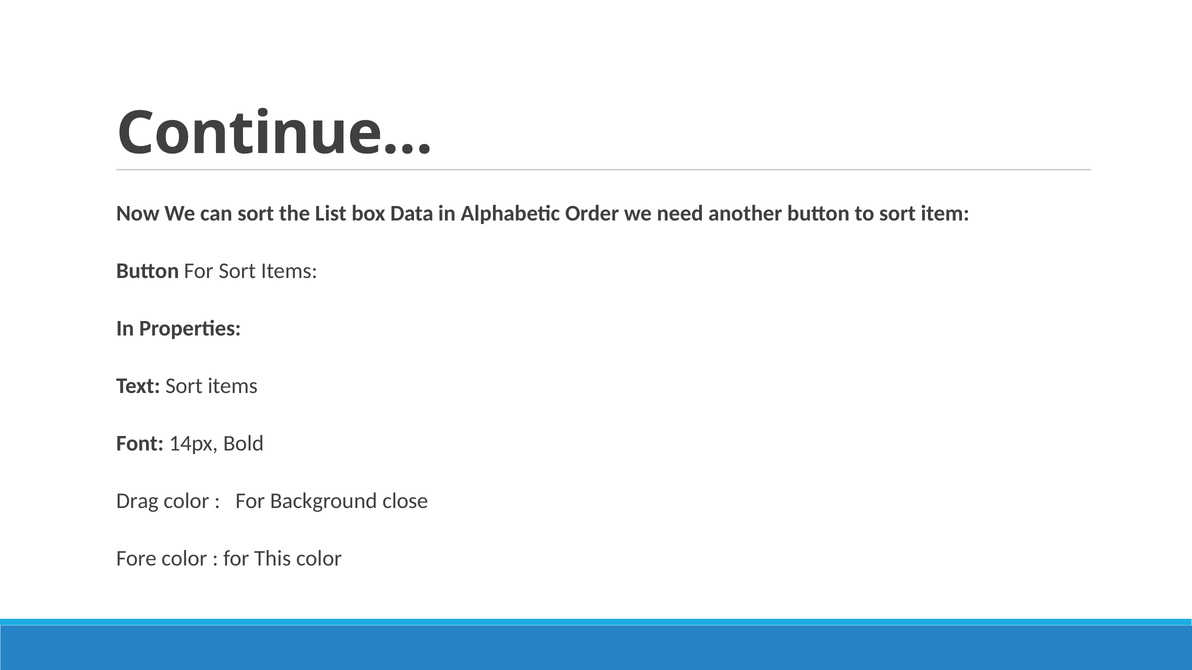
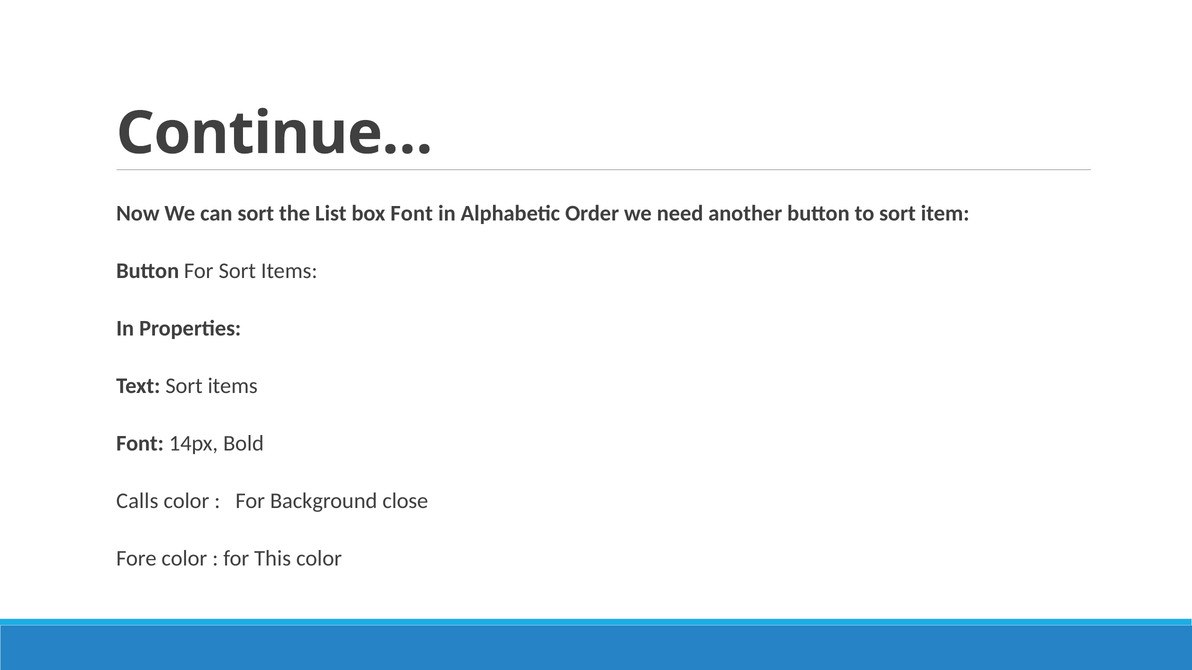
box Data: Data -> Font
Drag: Drag -> Calls
